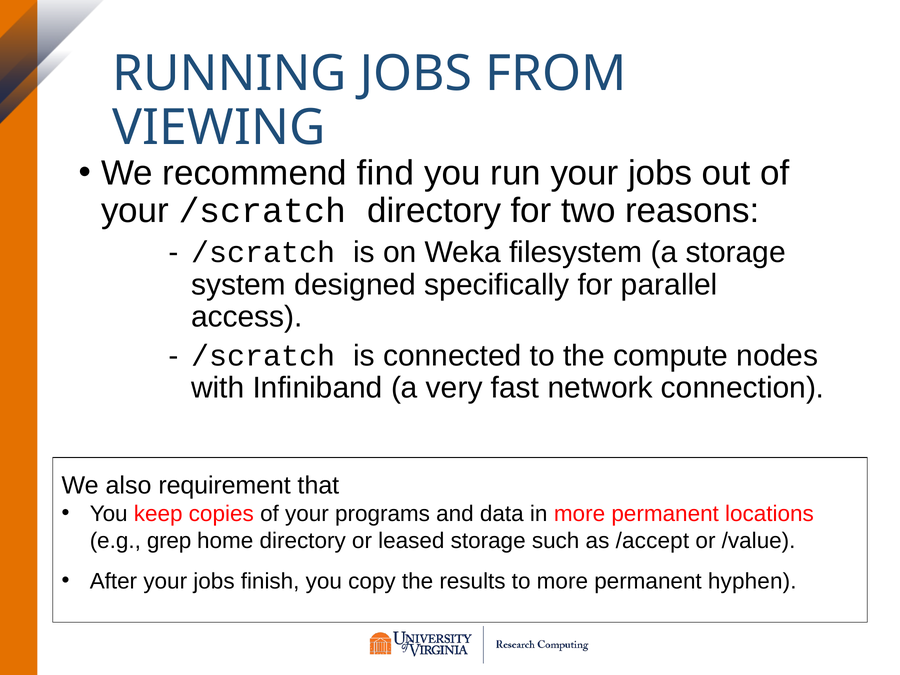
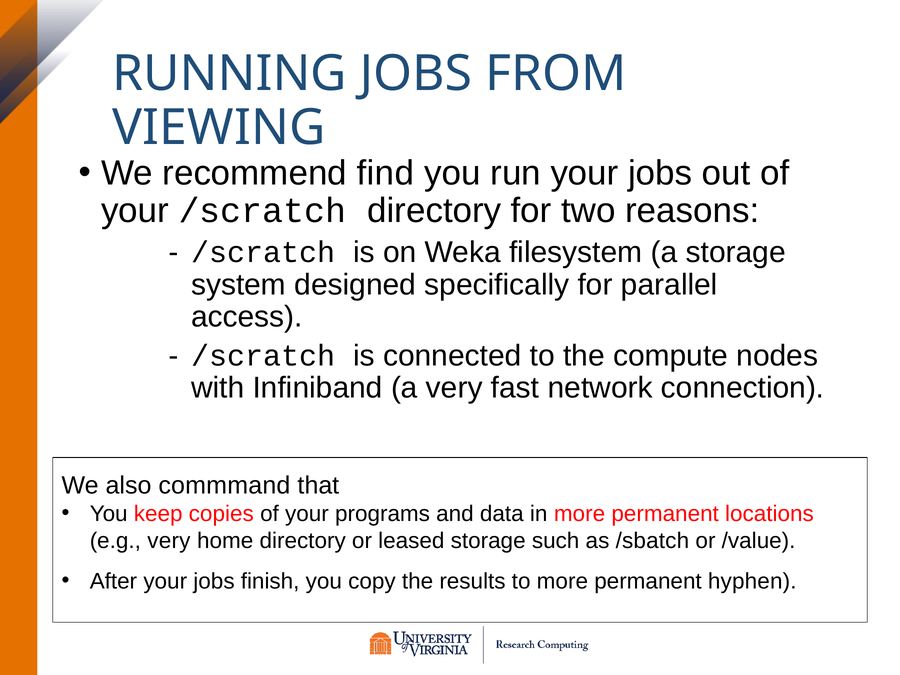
requirement: requirement -> commmand
e.g grep: grep -> very
/accept: /accept -> /sbatch
